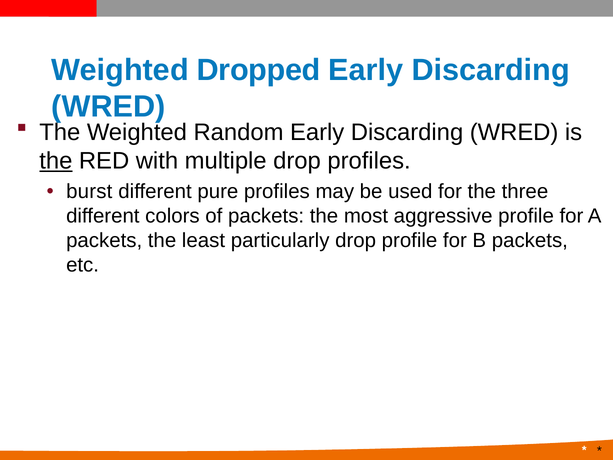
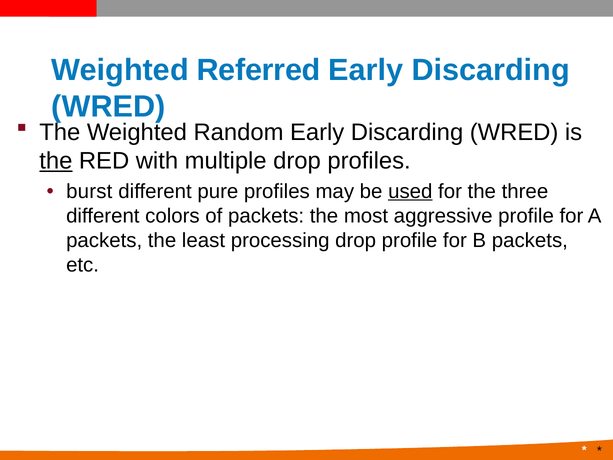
Dropped: Dropped -> Referred
used underline: none -> present
particularly: particularly -> processing
